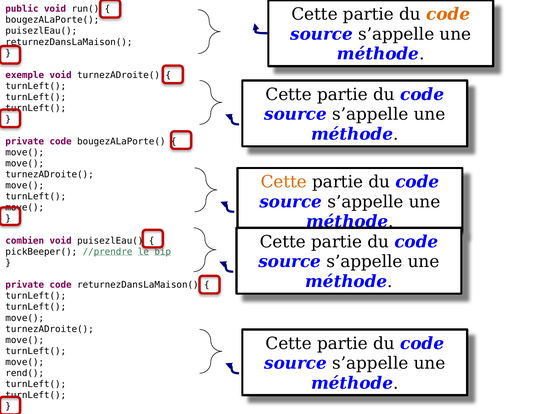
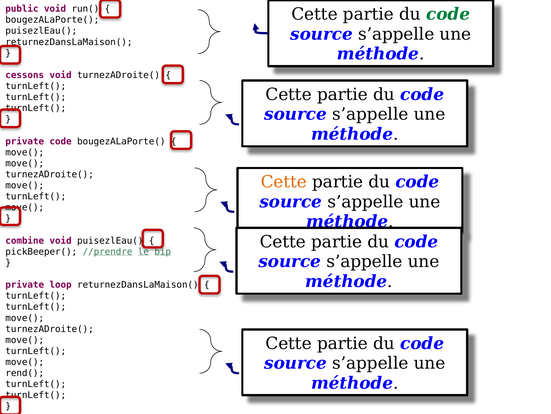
code at (448, 14) colour: orange -> green
exemple: exemple -> cessons
combien: combien -> combine
code at (61, 284): code -> loop
